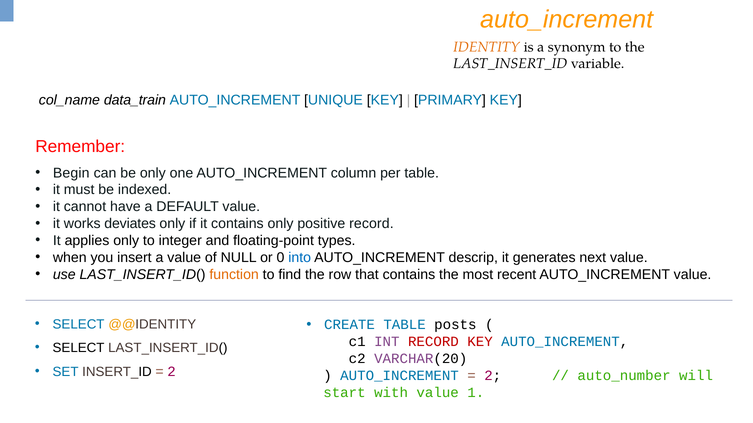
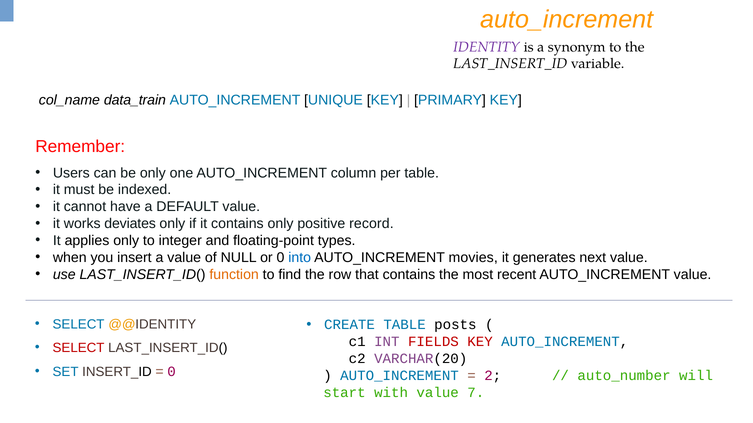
IDENTITY colour: orange -> purple
Begin: Begin -> Users
descrip: descrip -> movies
INT RECORD: RECORD -> FIELDS
SELECT at (79, 348) colour: black -> red
2 at (172, 372): 2 -> 0
1: 1 -> 7
